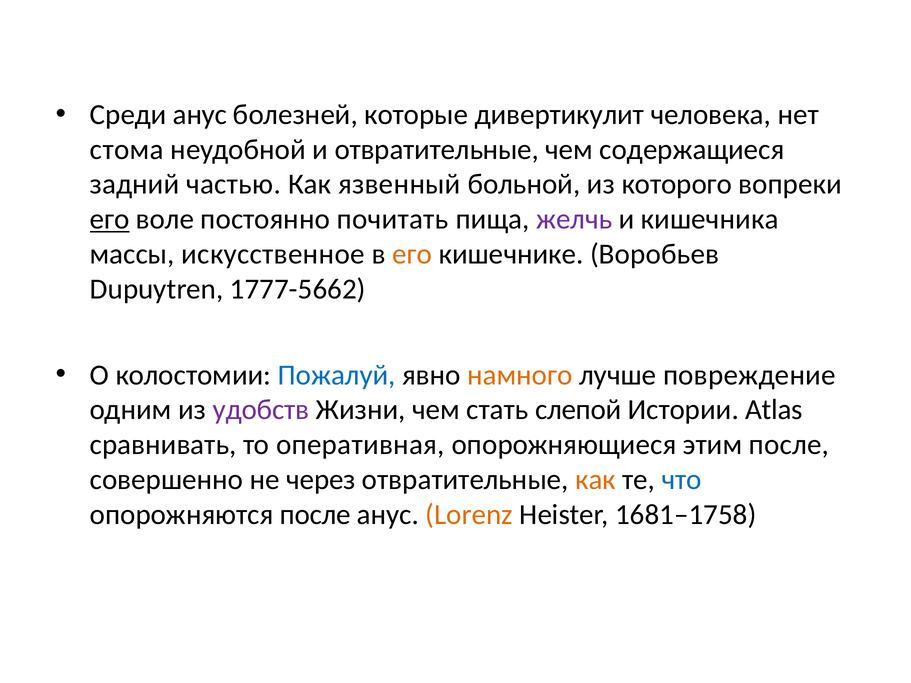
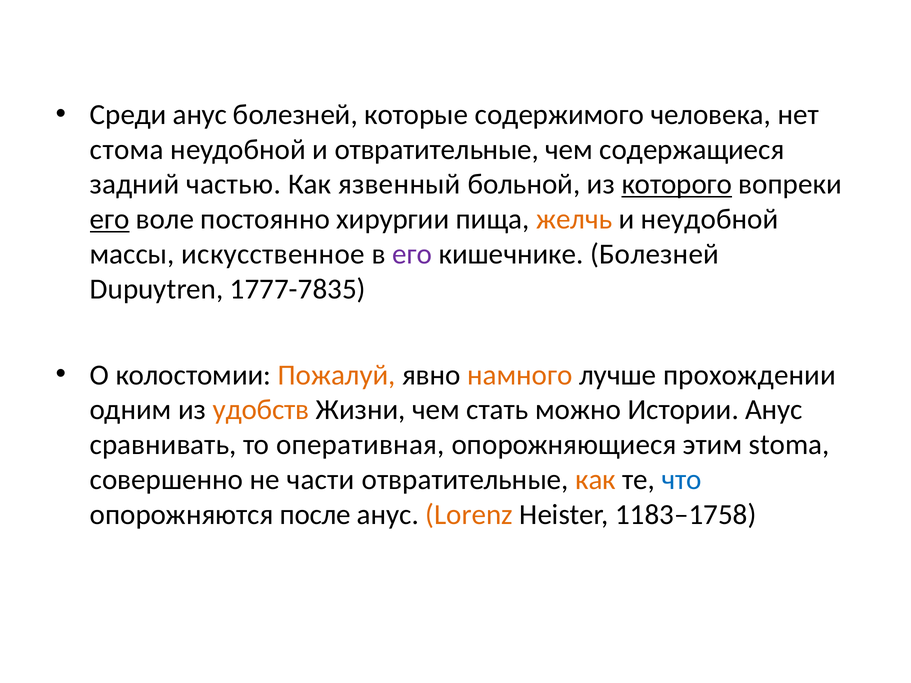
дивертикулит: дивертикулит -> содержимого
которого underline: none -> present
почитать: почитать -> хирургии
желчь colour: purple -> orange
и кишечника: кишечника -> неудобной
его at (412, 254) colour: orange -> purple
кишечнике Воробьев: Воробьев -> Болезней
1777-5662: 1777-5662 -> 1777-7835
Пожалуй colour: blue -> orange
повреждение: повреждение -> прохождении
удобств colour: purple -> orange
слепой: слепой -> можно
Истории Atlas: Atlas -> Анус
этим после: после -> stoma
через: через -> части
1681–1758: 1681–1758 -> 1183–1758
